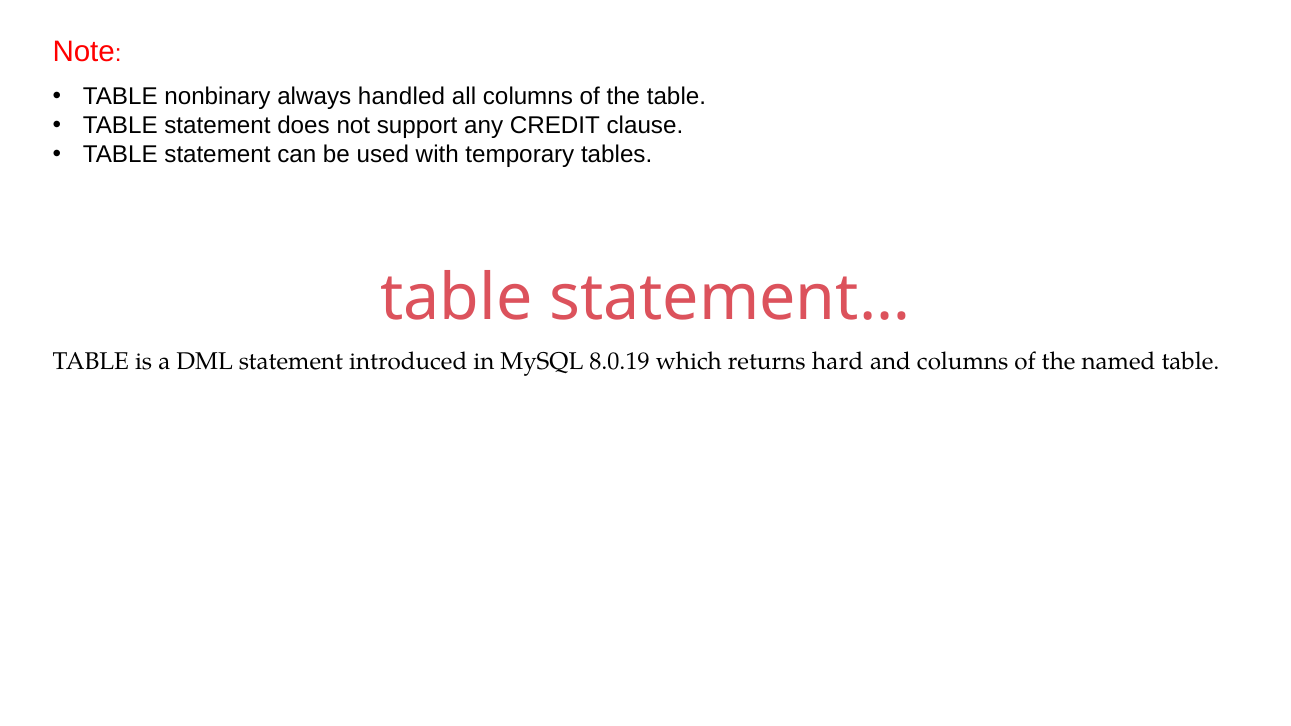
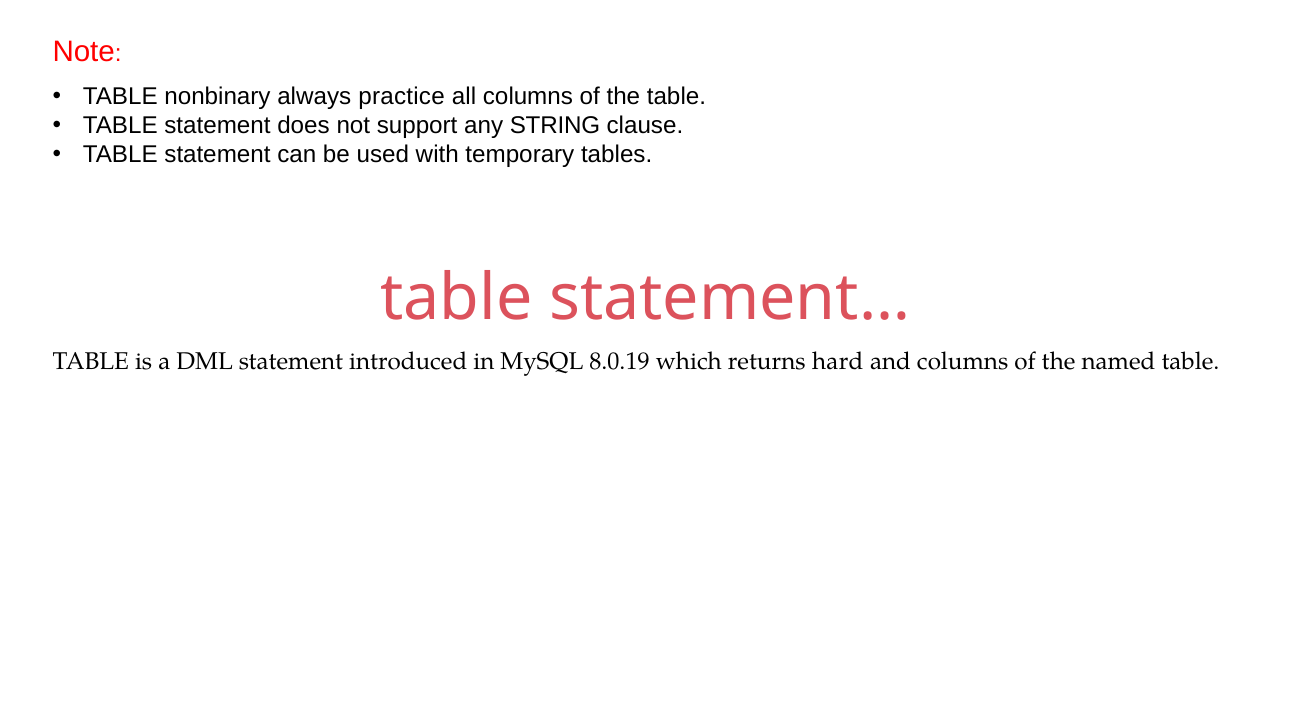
handled: handled -> practice
CREDIT: CREDIT -> STRING
